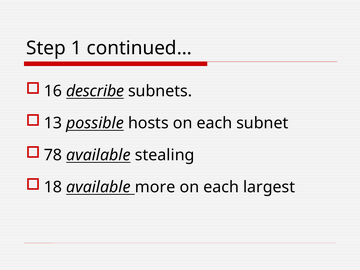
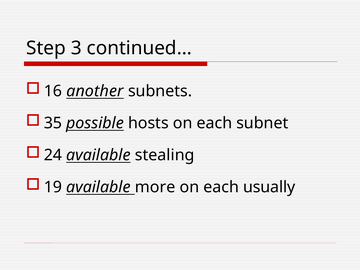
1: 1 -> 3
describe: describe -> another
13: 13 -> 35
78: 78 -> 24
18: 18 -> 19
largest: largest -> usually
